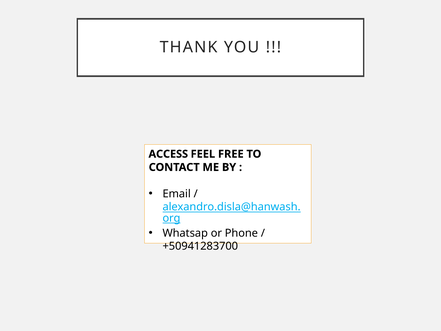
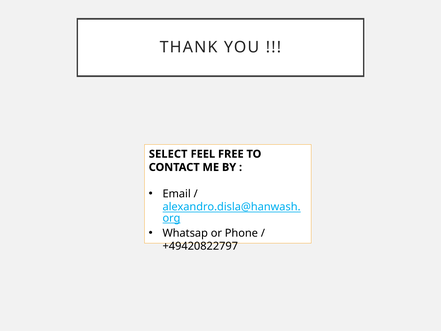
ACCESS: ACCESS -> SELECT
+50941283700: +50941283700 -> +49420822797
